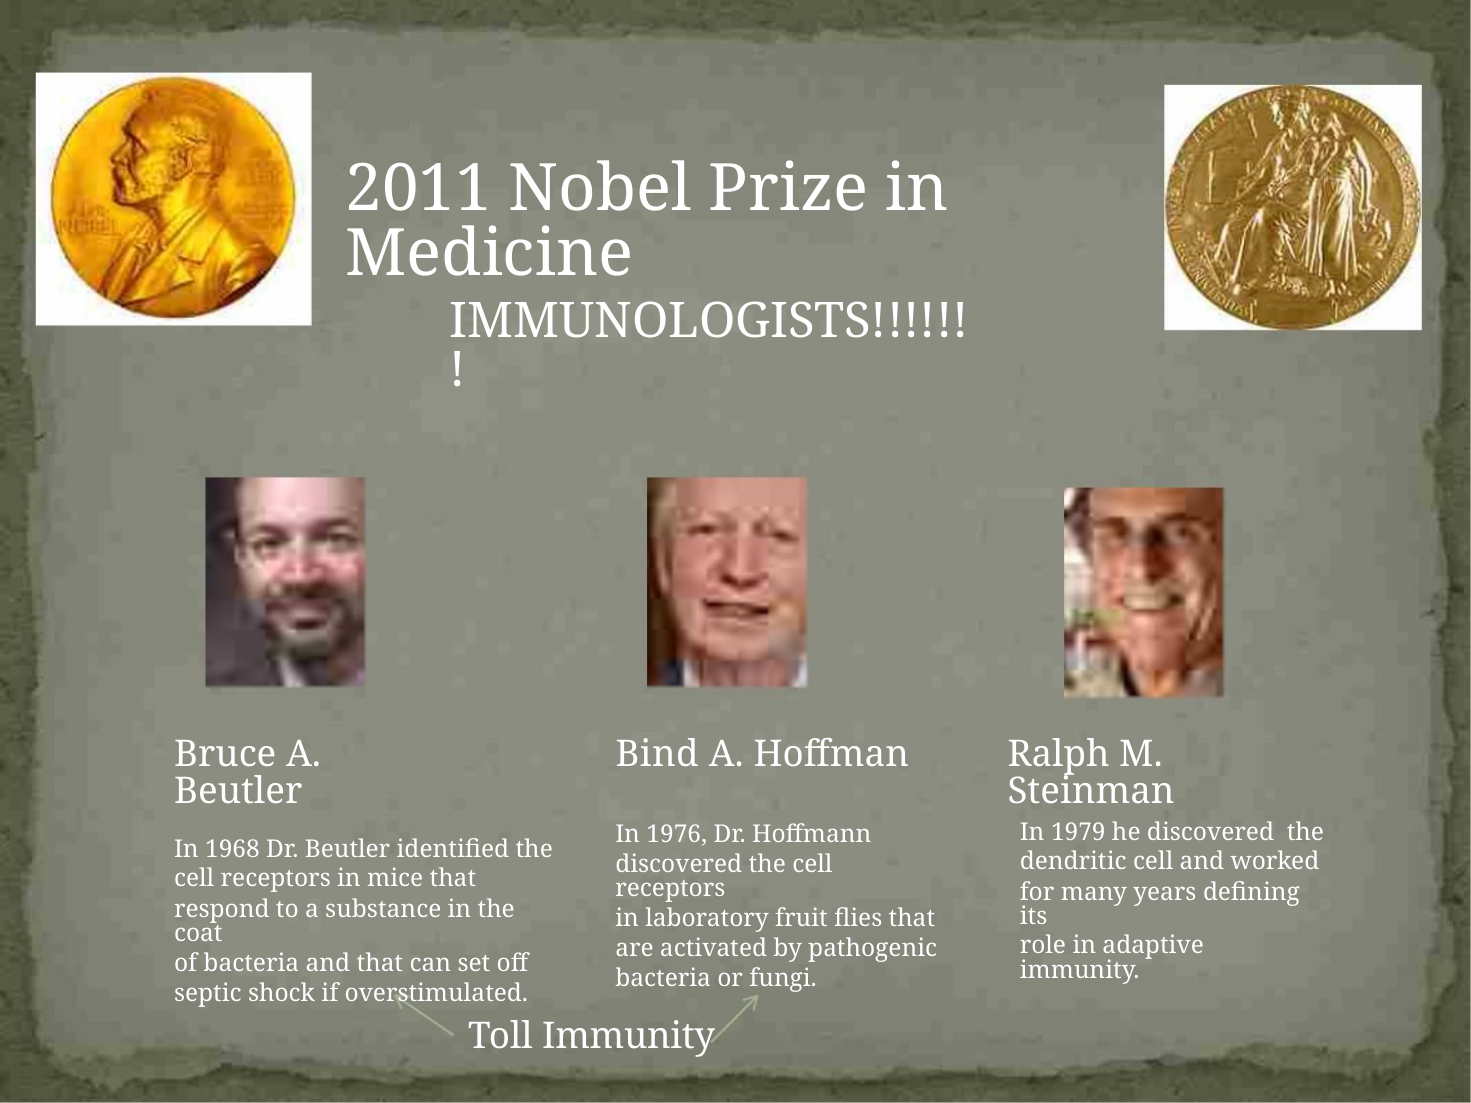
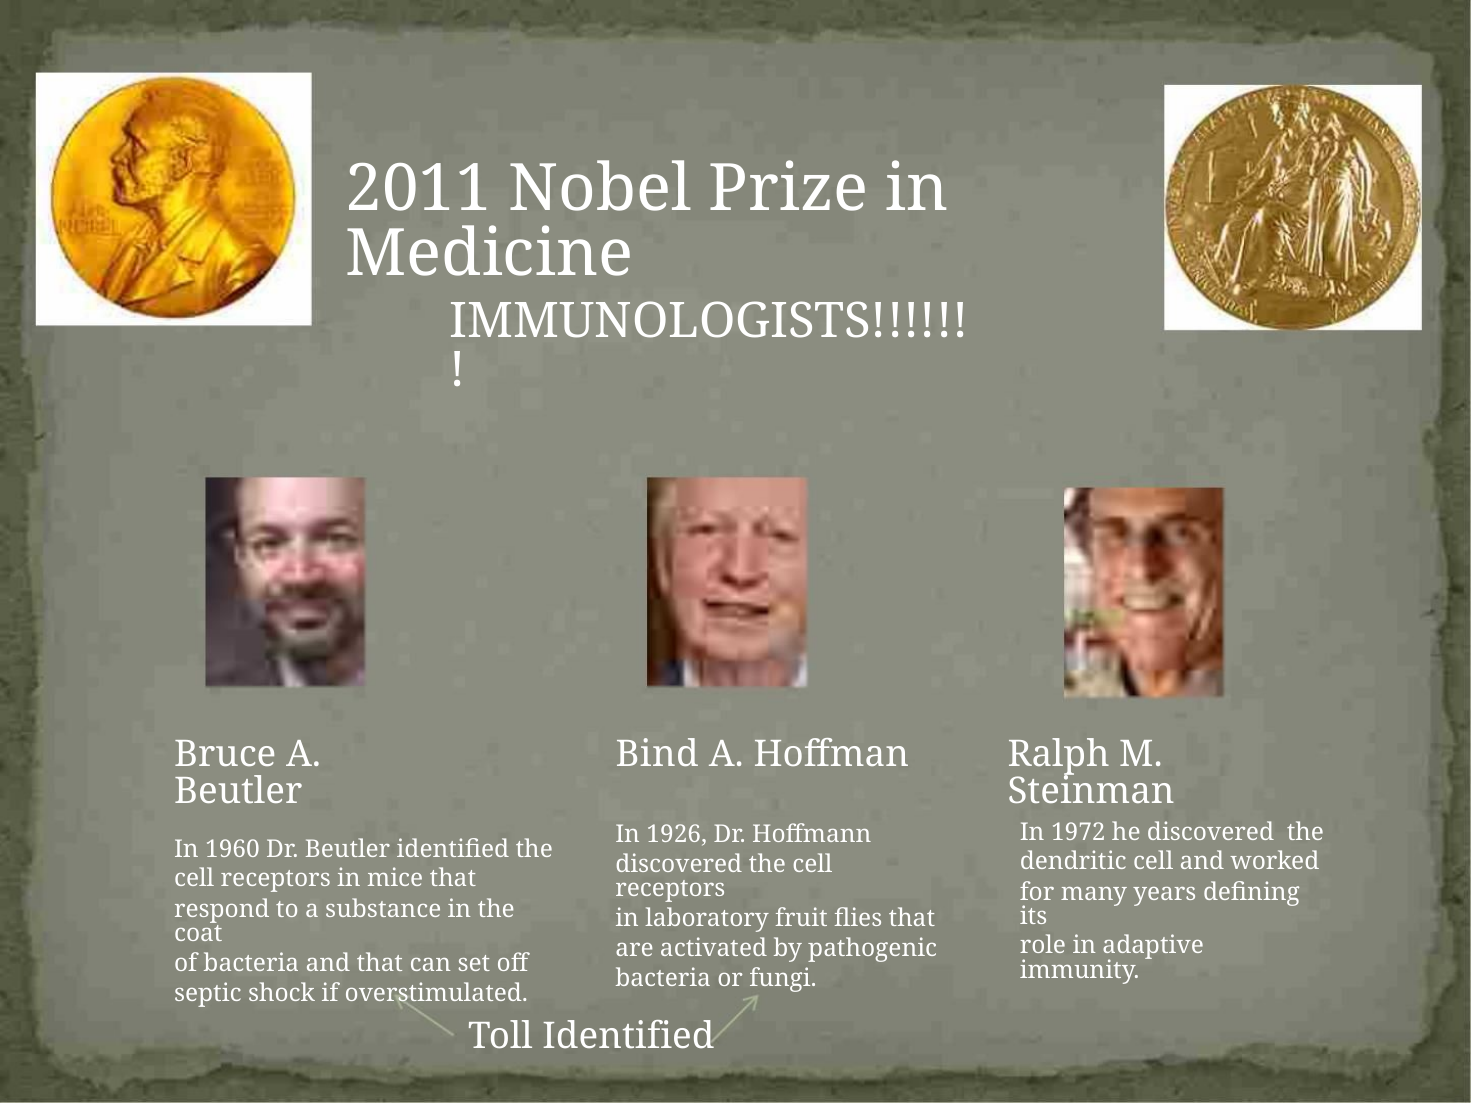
1979: 1979 -> 1972
1976: 1976 -> 1926
1968: 1968 -> 1960
Toll Immunity: Immunity -> Identified
